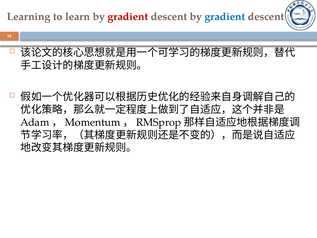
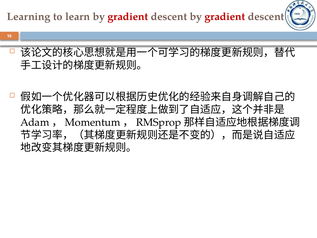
gradient at (225, 17) colour: blue -> red
